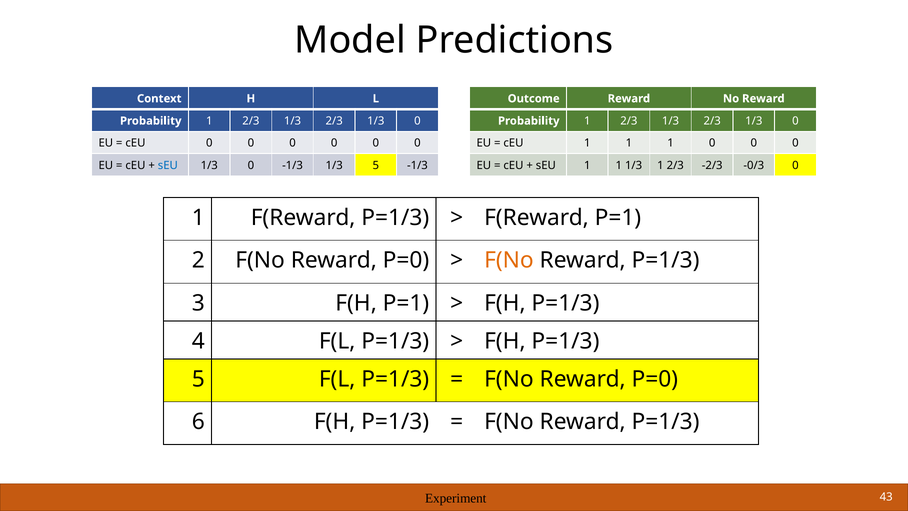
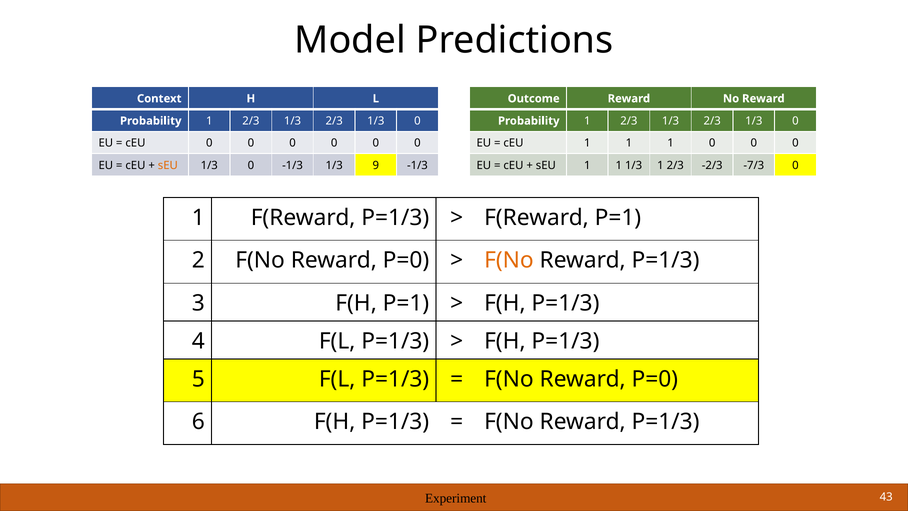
sEU at (168, 165) colour: blue -> orange
1/3 5: 5 -> 9
-0/3: -0/3 -> -7/3
